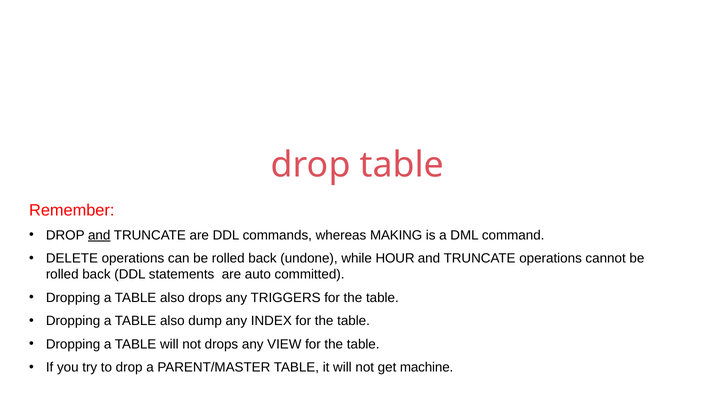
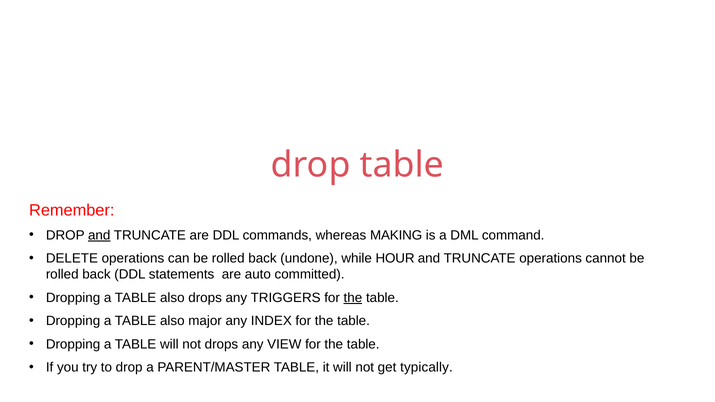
the at (353, 298) underline: none -> present
dump: dump -> major
machine: machine -> typically
